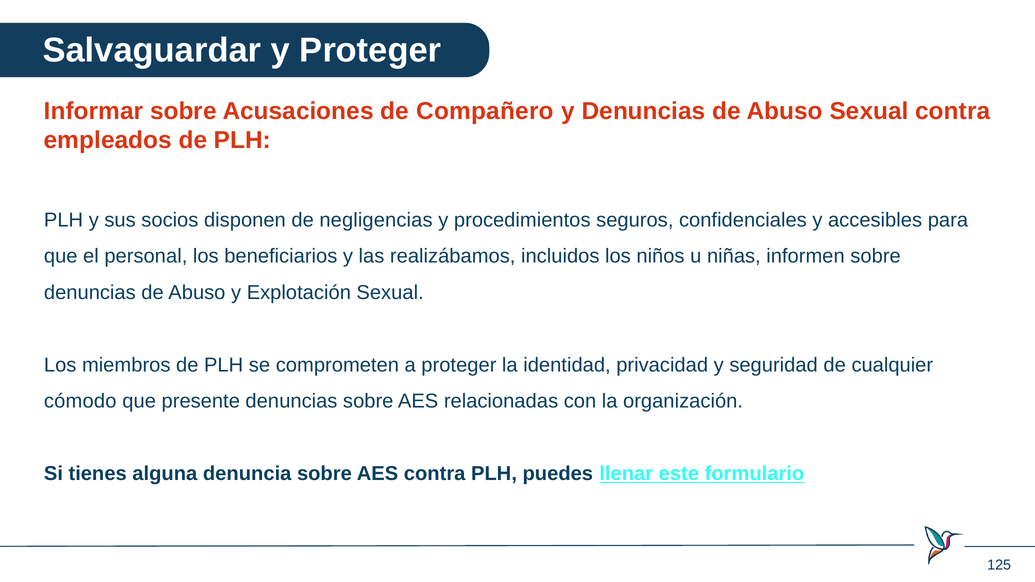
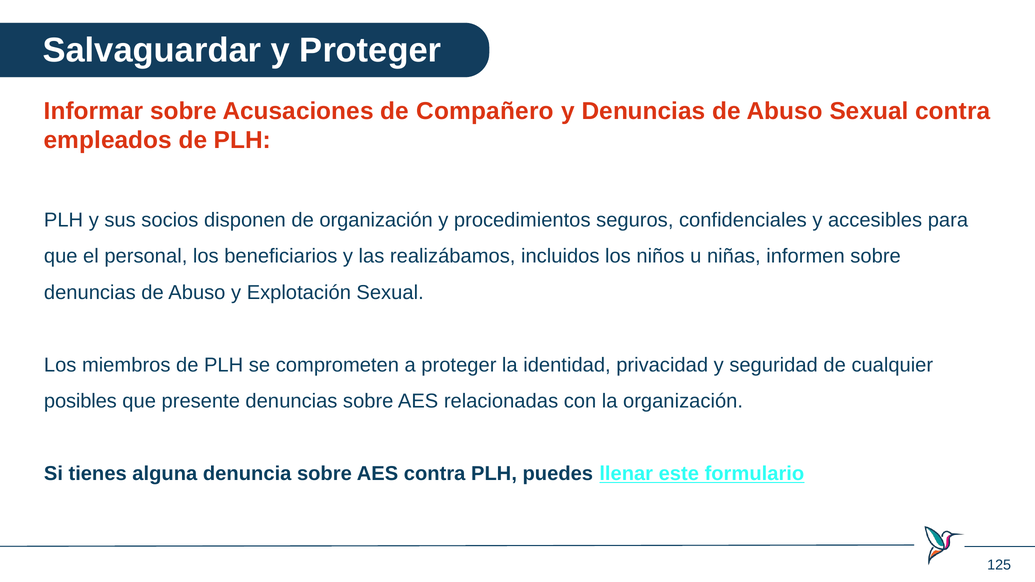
de negligencias: negligencias -> organización
cómodo: cómodo -> posibles
